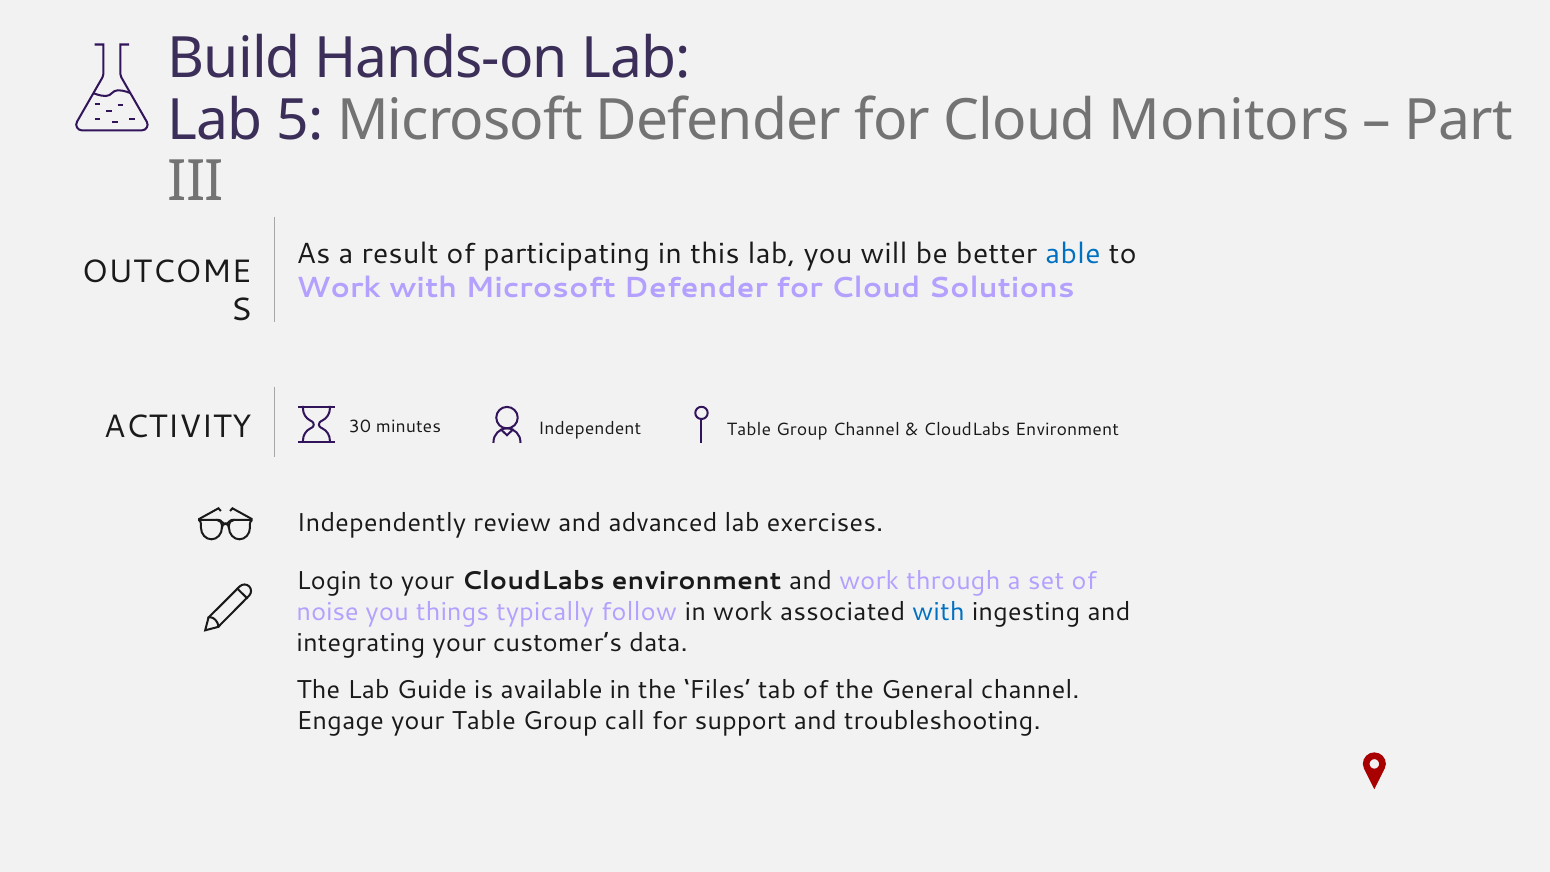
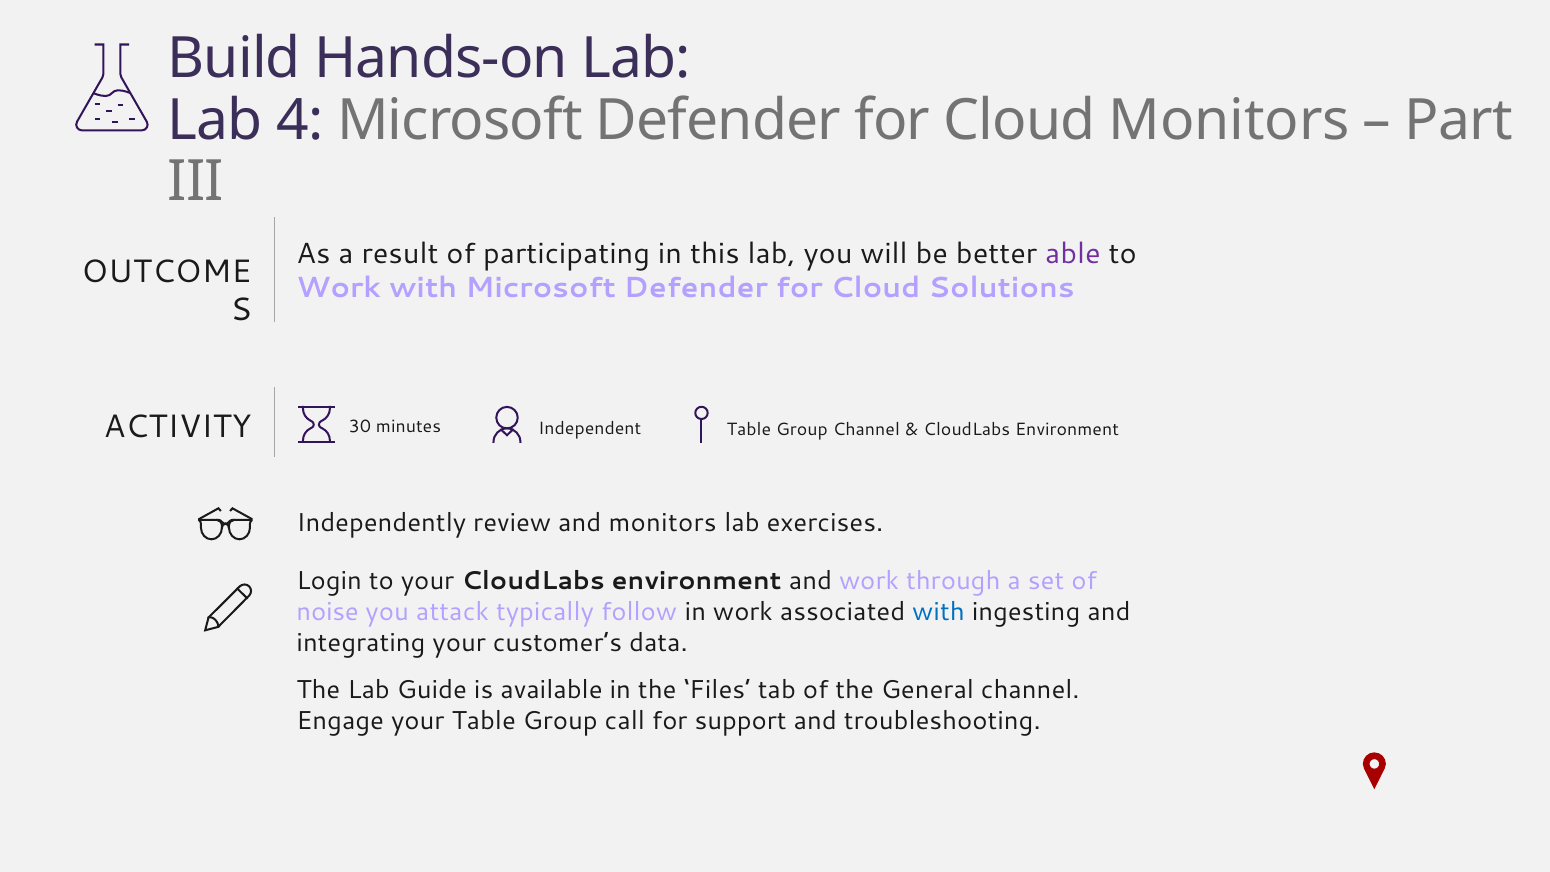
5: 5 -> 4
able colour: blue -> purple
and advanced: advanced -> monitors
things: things -> attack
